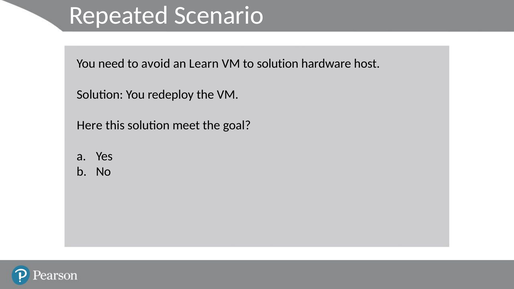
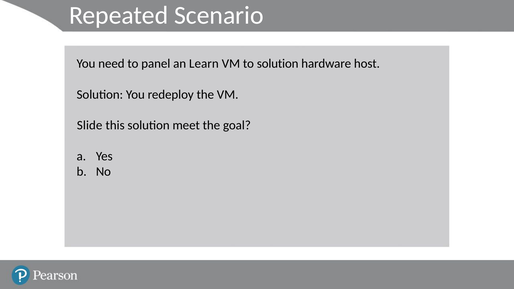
avoid: avoid -> panel
Here: Here -> Slide
